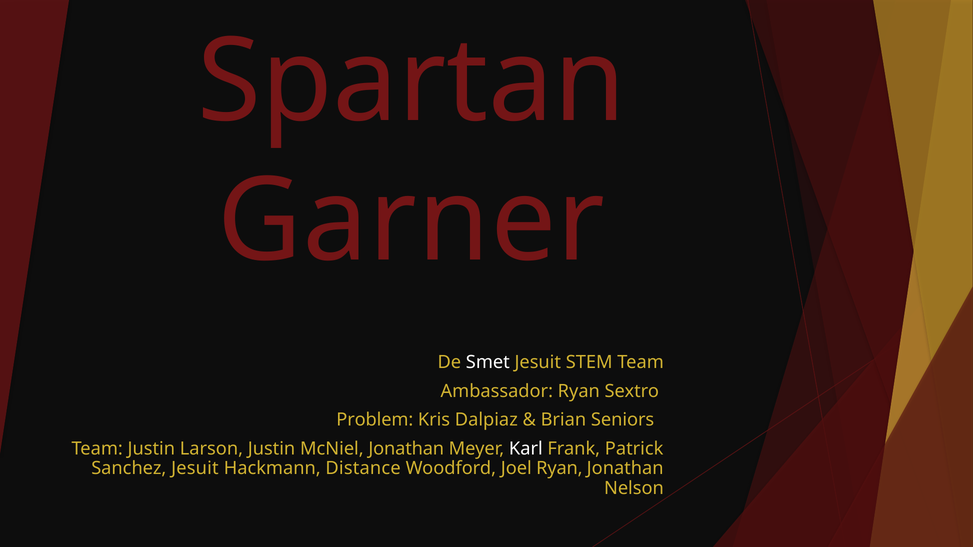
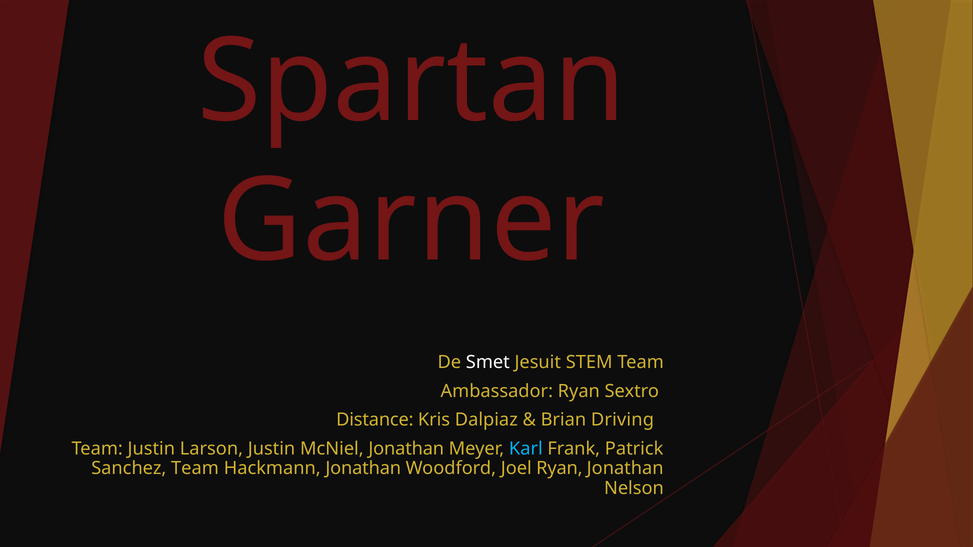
Problem: Problem -> Distance
Seniors: Seniors -> Driving
Karl colour: white -> light blue
Sanchez Jesuit: Jesuit -> Team
Hackmann Distance: Distance -> Jonathan
